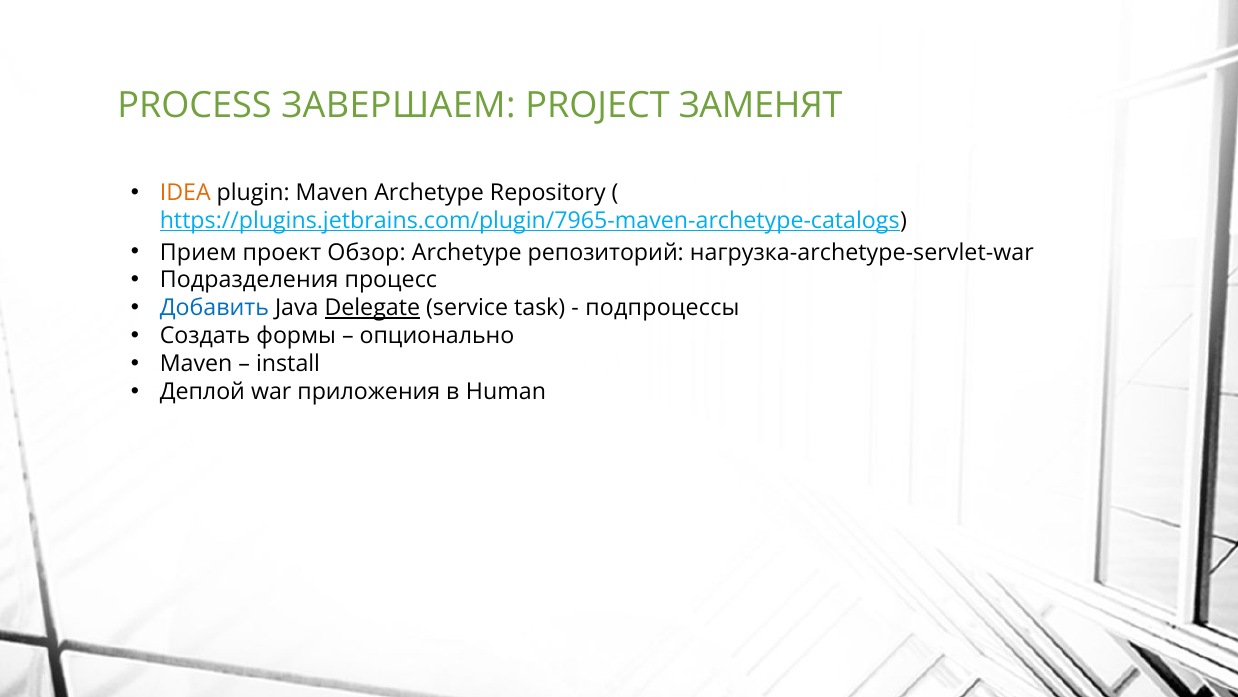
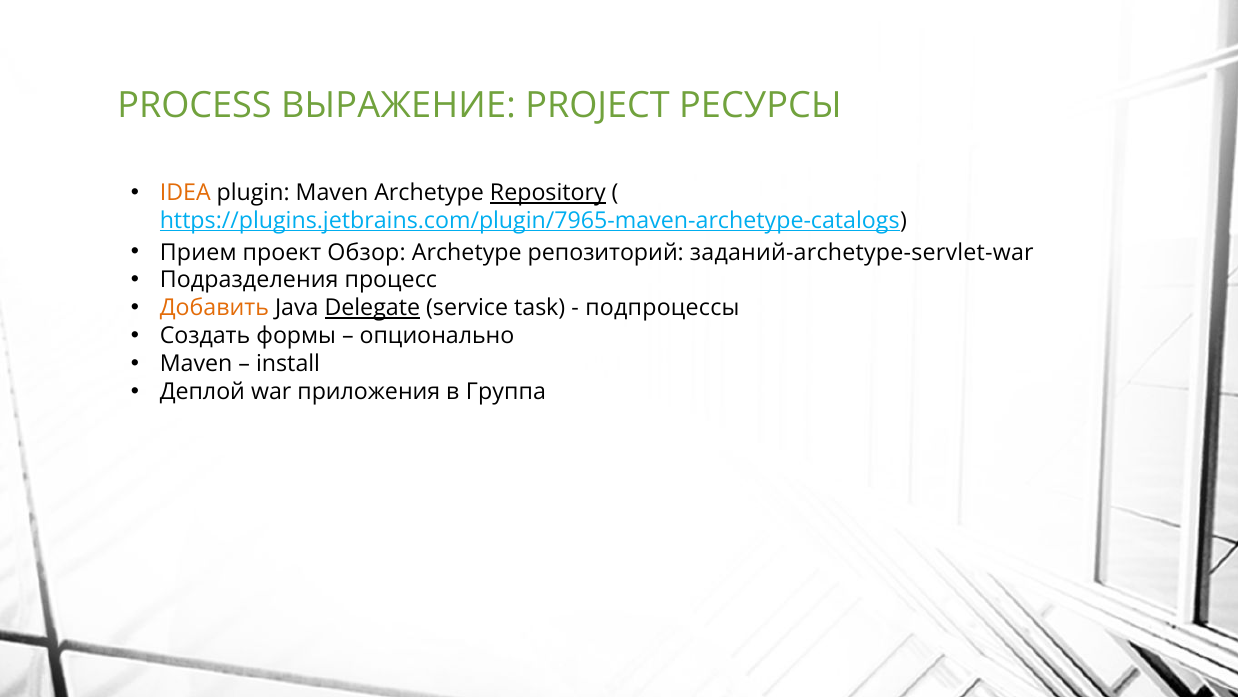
ЗАВЕРШАЕМ: ЗАВЕРШАЕМ -> ВЫРАЖЕНИЕ
ЗАМЕНЯТ: ЗАМЕНЯТ -> РЕСУРСЫ
Repository underline: none -> present
нагрузка-archetype-servlet-war: нагрузка-archetype-servlet-war -> заданий-archetype-servlet-war
Добавить colour: blue -> orange
Human: Human -> Группа
